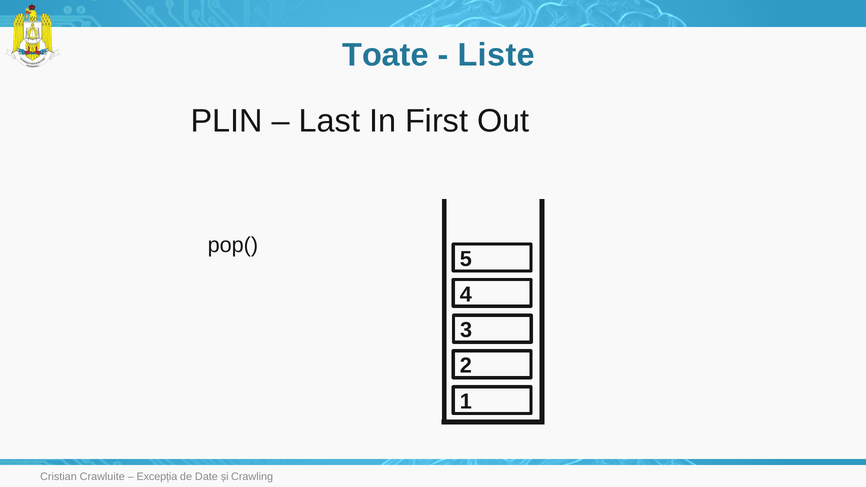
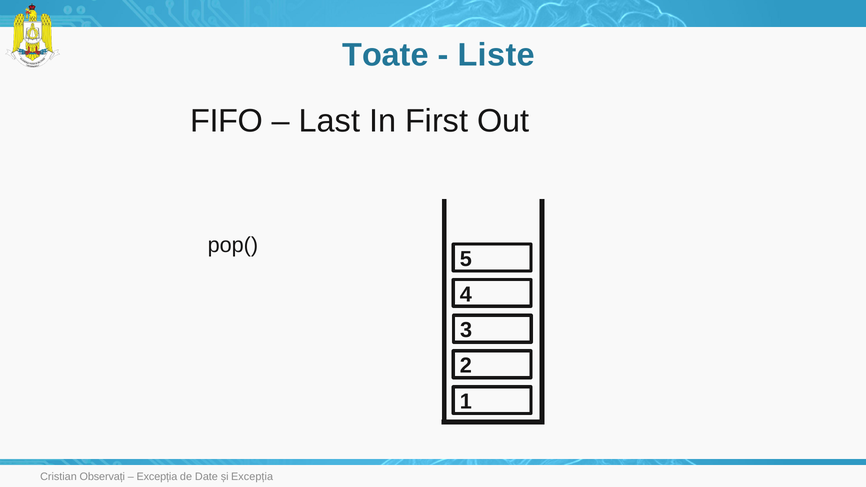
PLIN: PLIN -> FIFO
Crawluite: Crawluite -> Observați
și Crawling: Crawling -> Excepția
